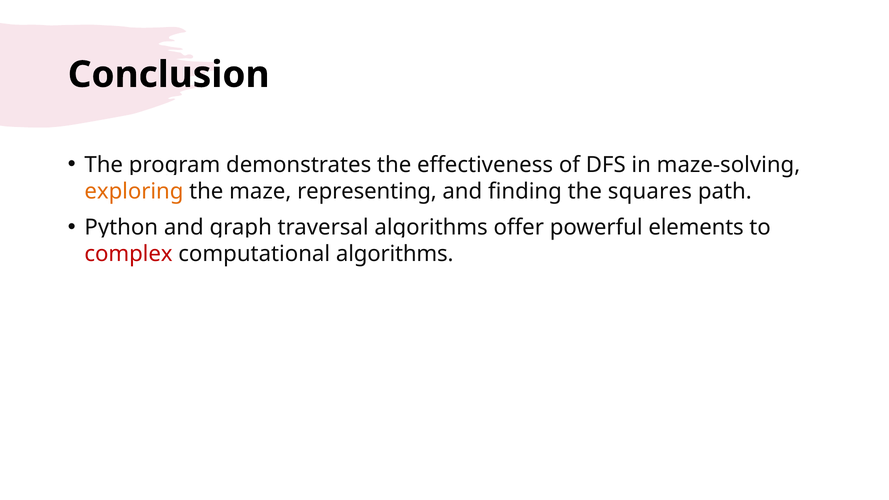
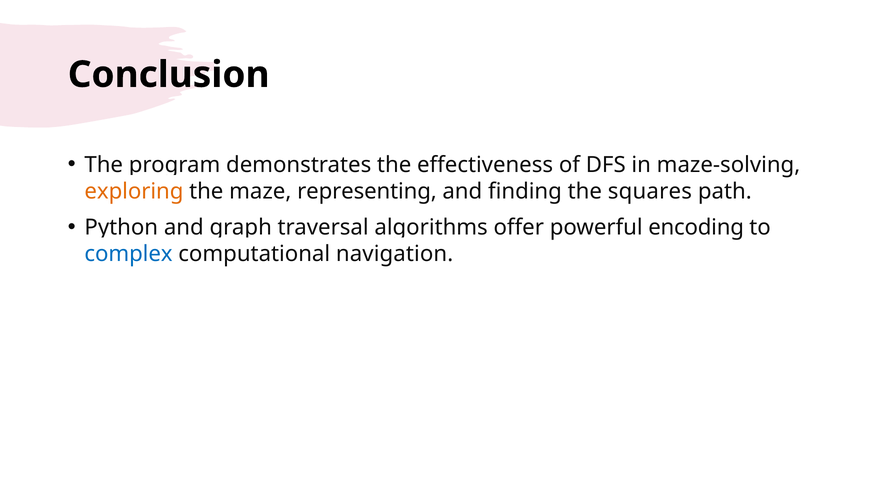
elements: elements -> encoding
complex colour: red -> blue
computational algorithms: algorithms -> navigation
